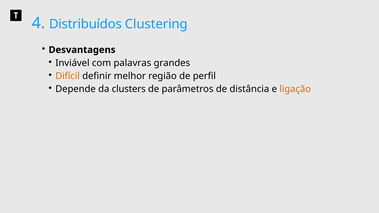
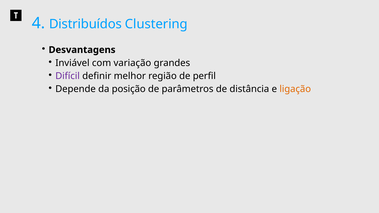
palavras: palavras -> variação
Difícil colour: orange -> purple
clusters: clusters -> posição
